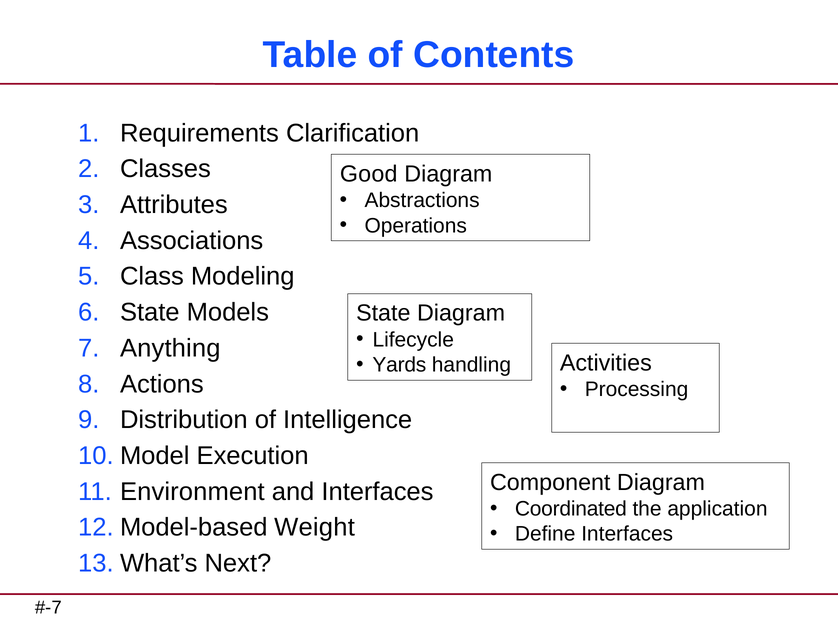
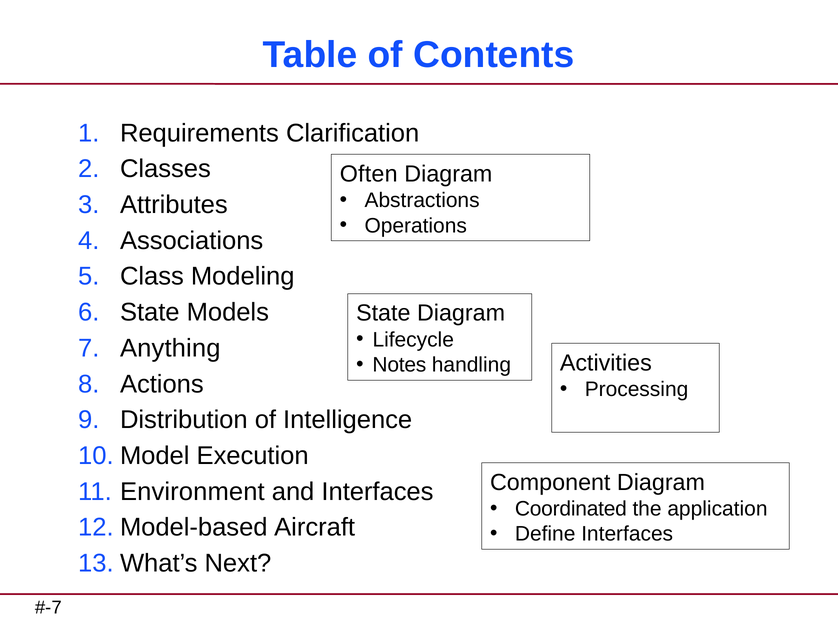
Good: Good -> Often
Yards: Yards -> Notes
Weight: Weight -> Aircraft
